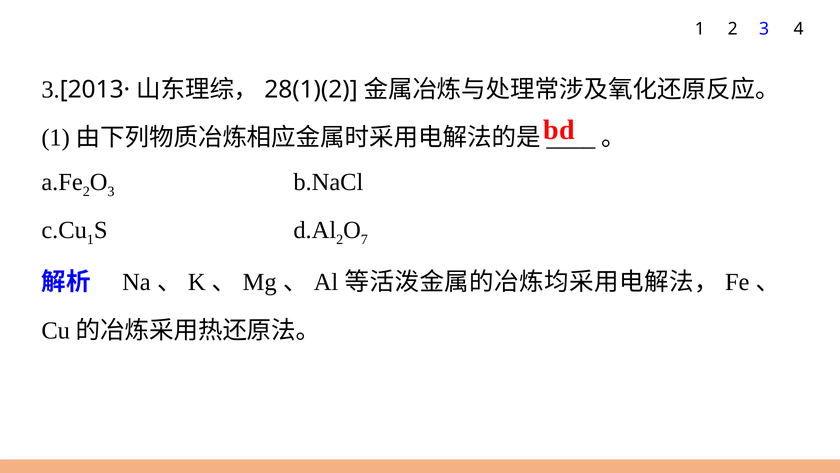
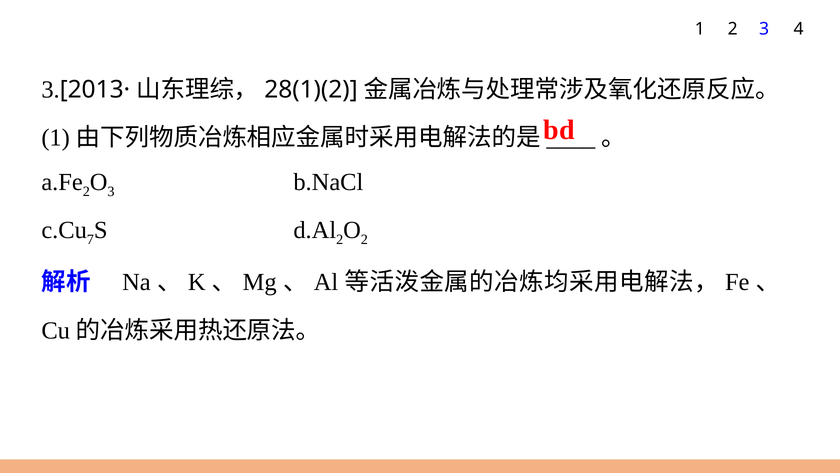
1 at (90, 240): 1 -> 7
7 at (364, 240): 7 -> 2
